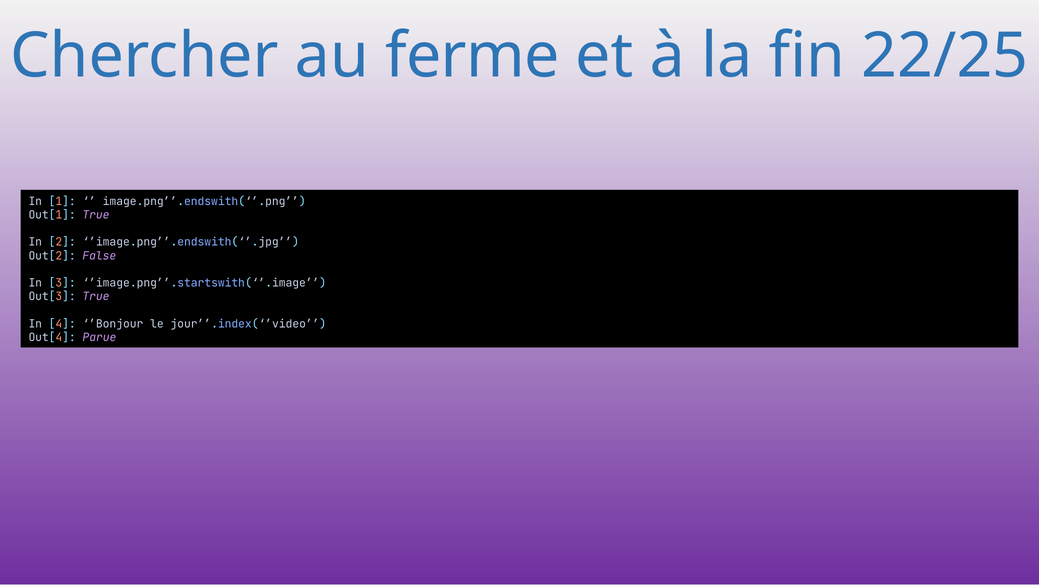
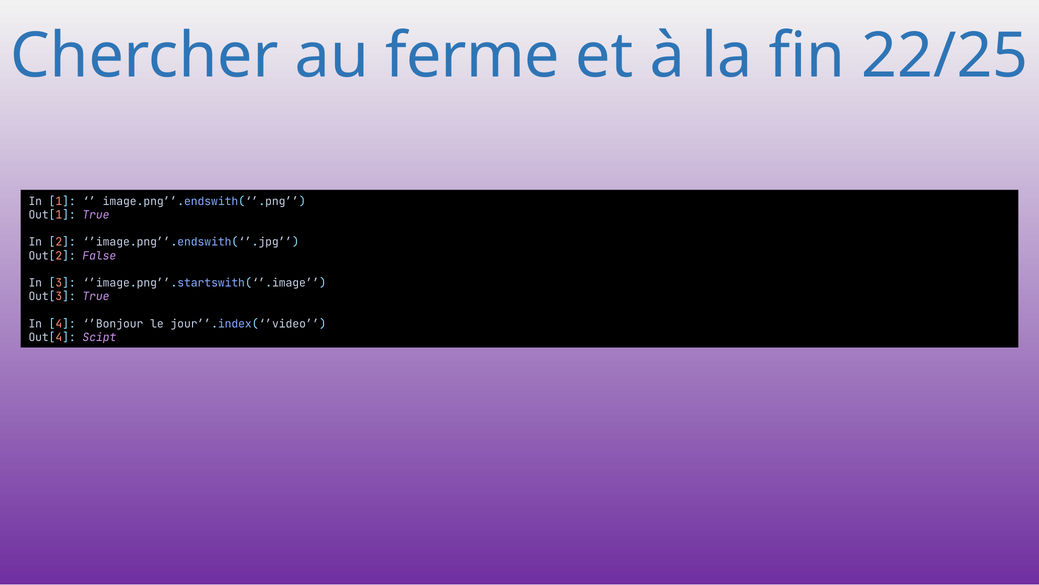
Parue: Parue -> Scipt
